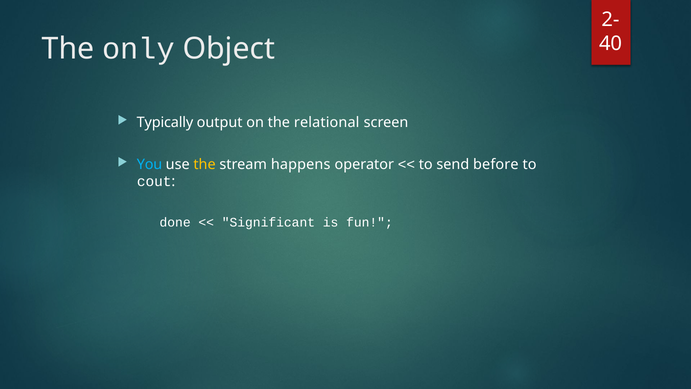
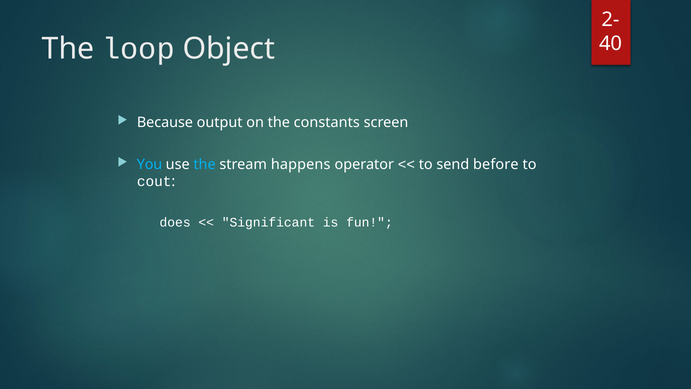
only: only -> loop
Typically: Typically -> Because
relational: relational -> constants
the at (205, 164) colour: yellow -> light blue
done: done -> does
